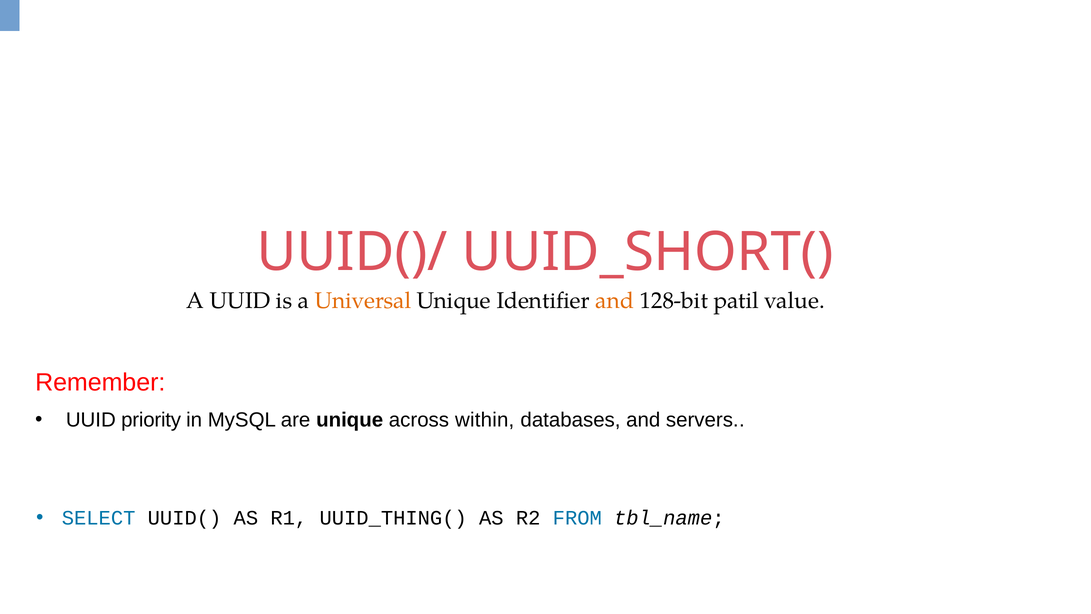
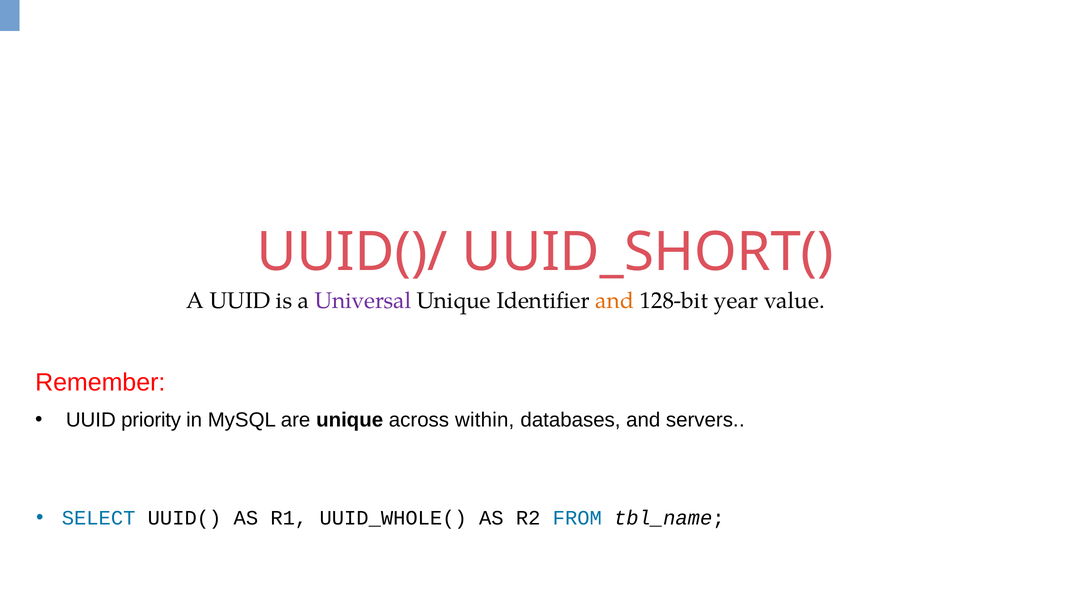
Universal colour: orange -> purple
patil: patil -> year
UUID_THING(: UUID_THING( -> UUID_WHOLE(
